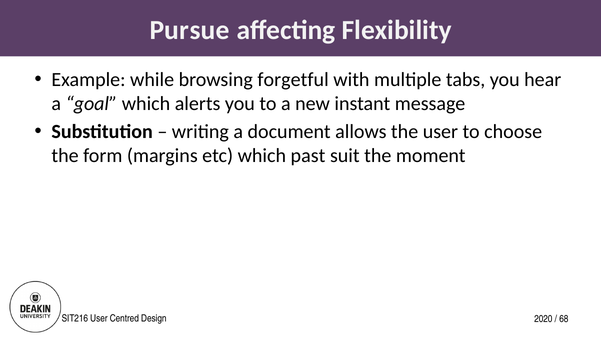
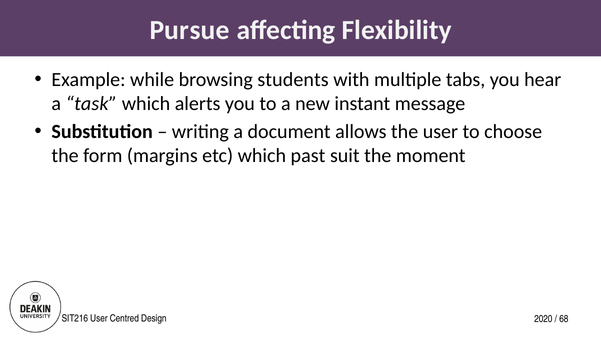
forgetful: forgetful -> students
goal: goal -> task
